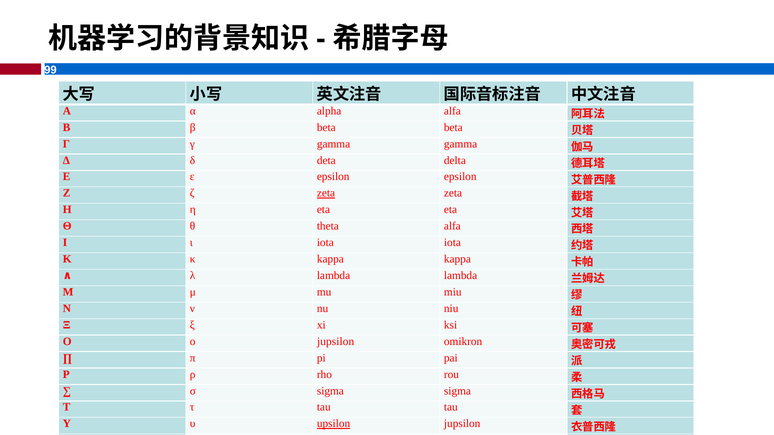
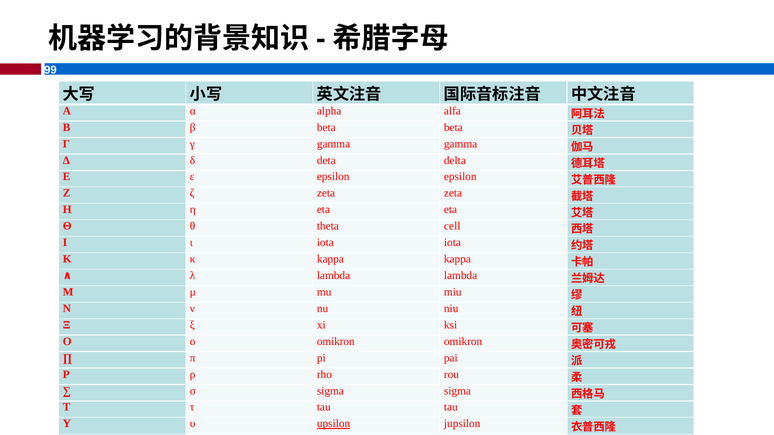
zeta at (326, 193) underline: present -> none
theta alfa: alfa -> cell
ο jupsilon: jupsilon -> omikron
